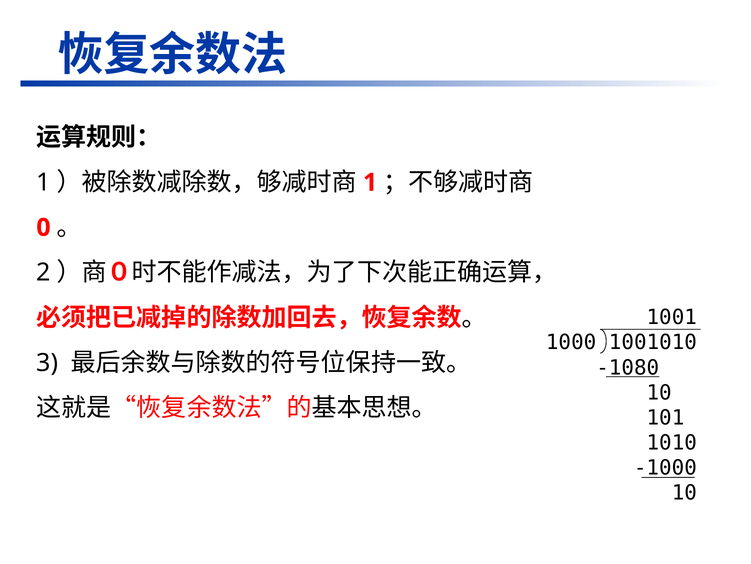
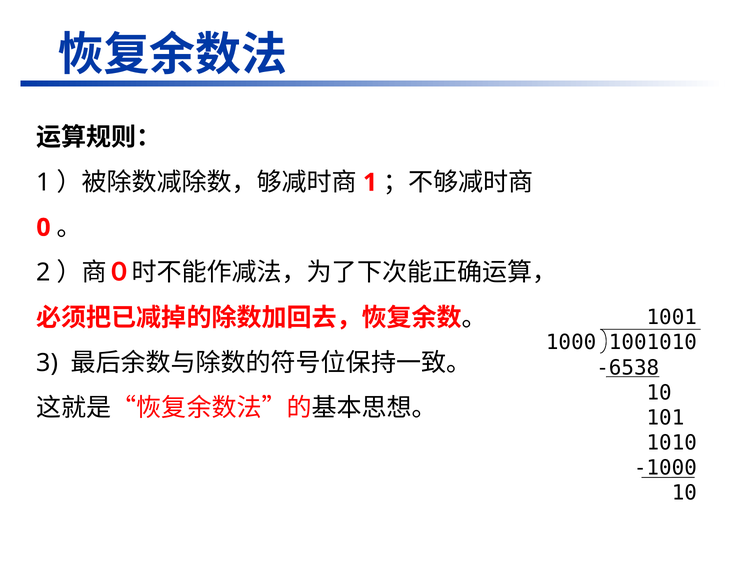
-1080: -1080 -> -6538
